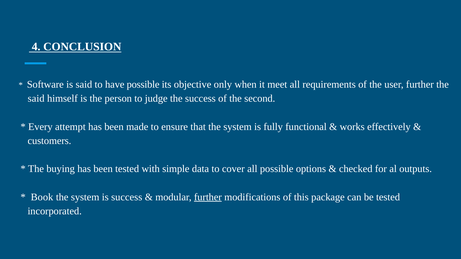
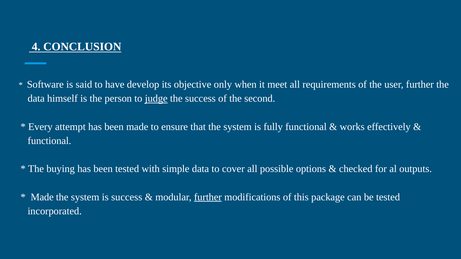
have possible: possible -> develop
said at (36, 99): said -> data
judge underline: none -> present
customers at (49, 141): customers -> functional
Book at (42, 197): Book -> Made
